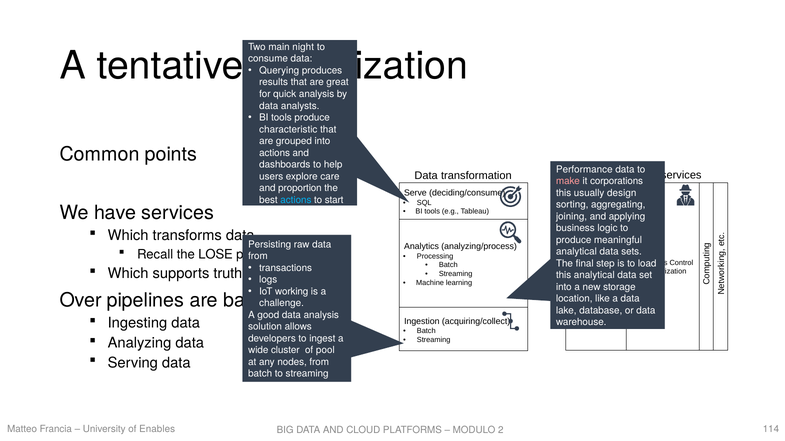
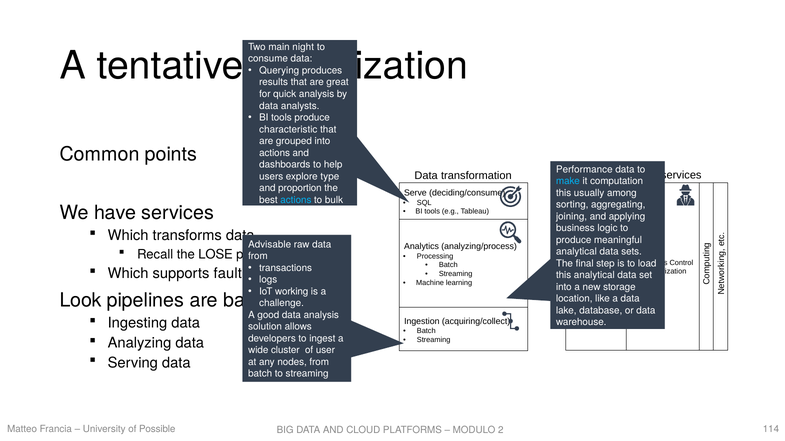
care: care -> type
make colour: pink -> light blue
corporations: corporations -> computation
design: design -> among
start: start -> bulk
Persisting: Persisting -> Advisable
truth: truth -> fault
Over: Over -> Look
pool: pool -> user
Enables: Enables -> Possible
